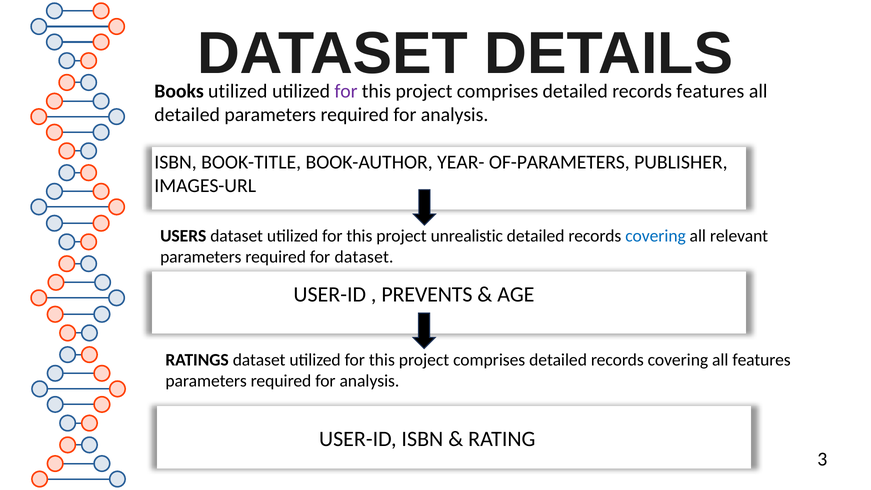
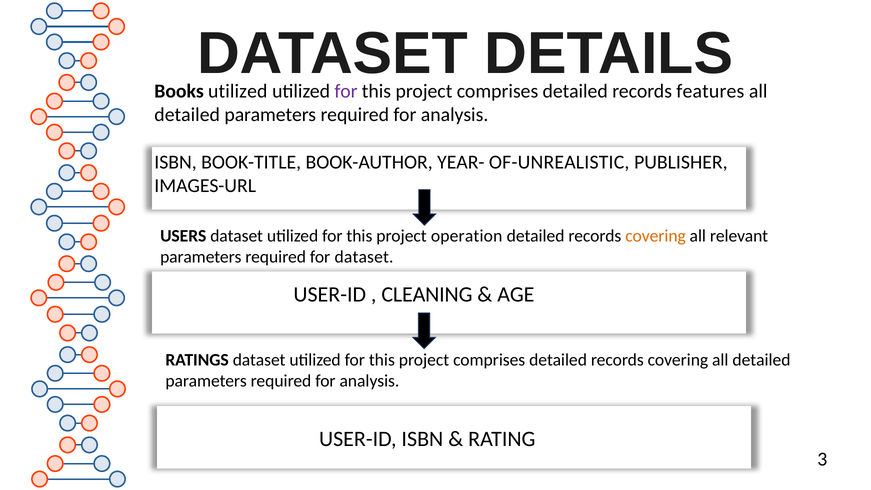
OF-PARAMETERS: OF-PARAMETERS -> OF-UNREALISTIC
unrealistic: unrealistic -> operation
covering at (656, 236) colour: blue -> orange
PREVENTS: PREVENTS -> CLEANING
covering all features: features -> detailed
